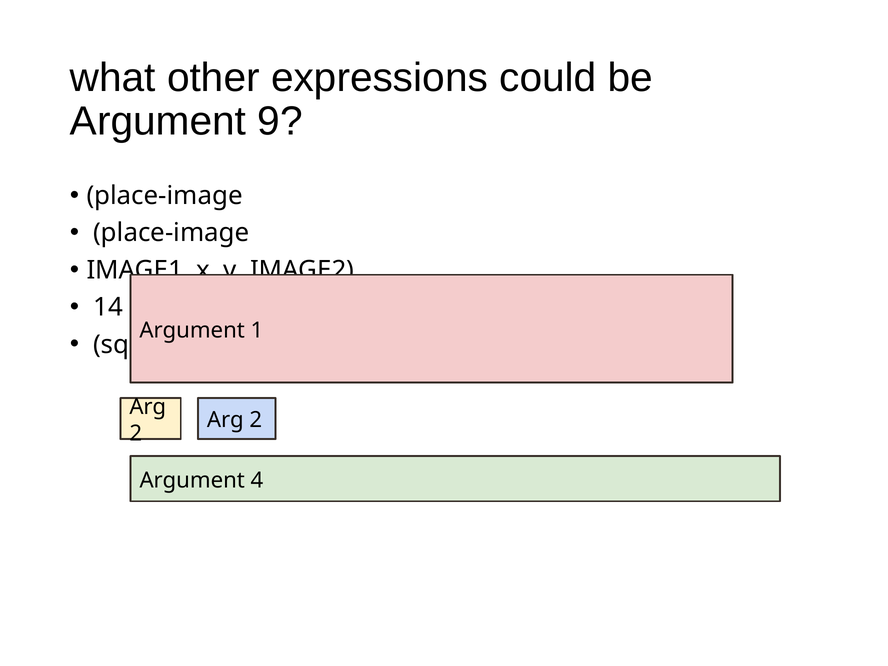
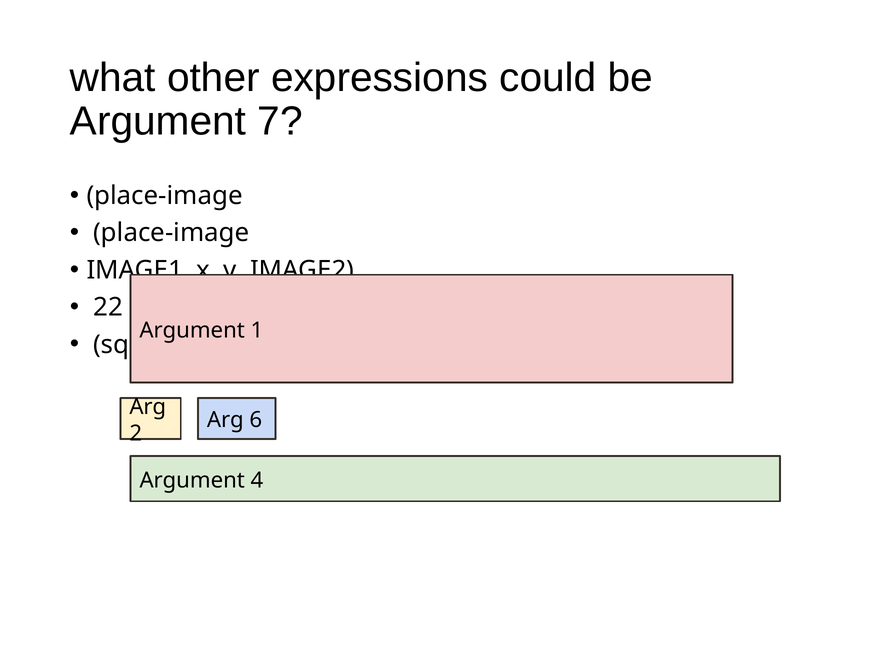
9: 9 -> 7
14: 14 -> 22
2 at (256, 420): 2 -> 6
